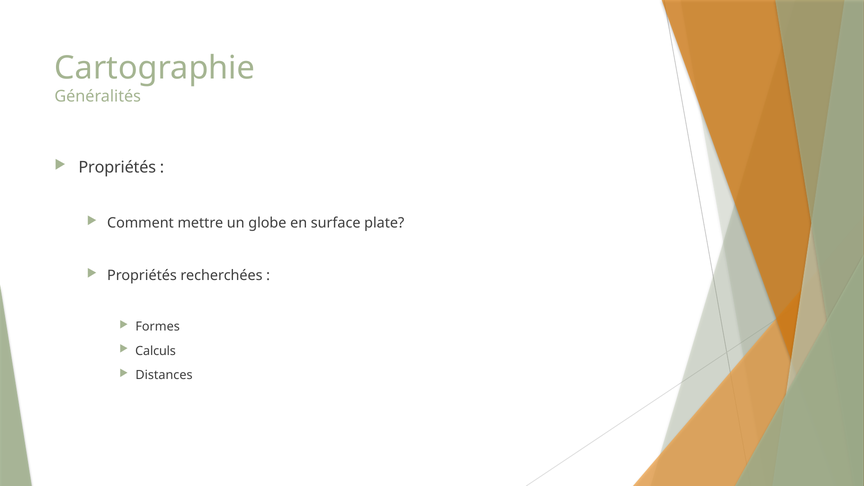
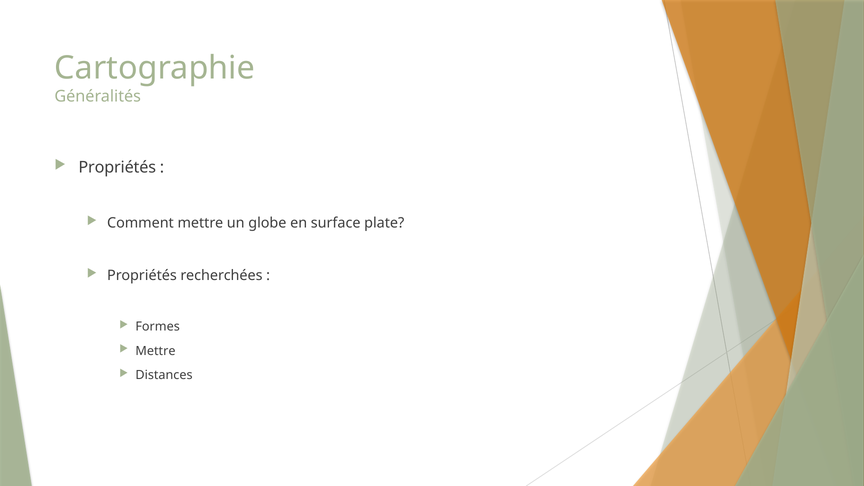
Calculs at (156, 351): Calculs -> Mettre
